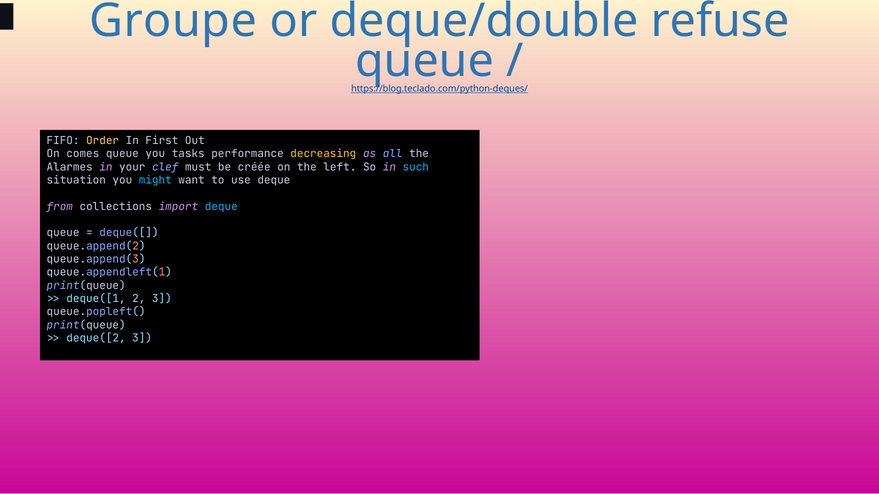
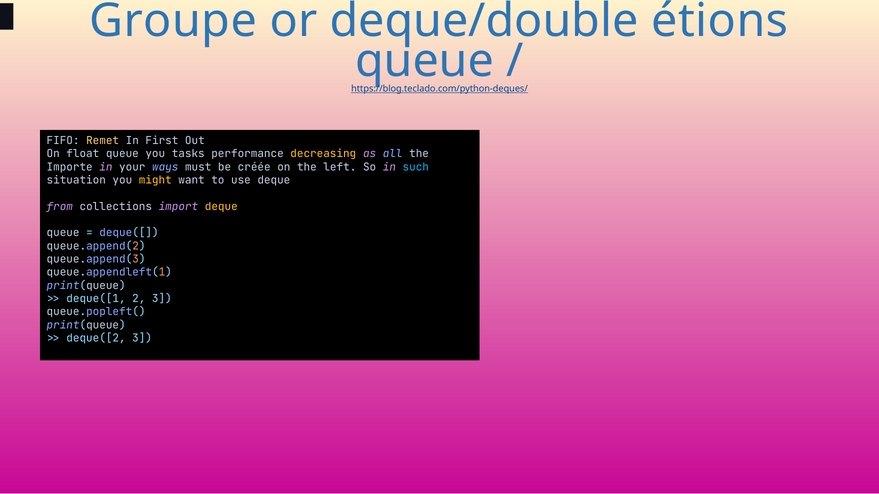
refuse: refuse -> étions
Order: Order -> Remet
comes: comes -> float
Alarmes: Alarmes -> Importe
clef: clef -> ways
might colour: light blue -> yellow
deque at (221, 207) colour: light blue -> yellow
